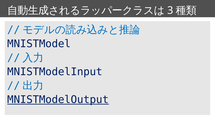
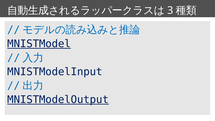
MNISTModel underline: none -> present
